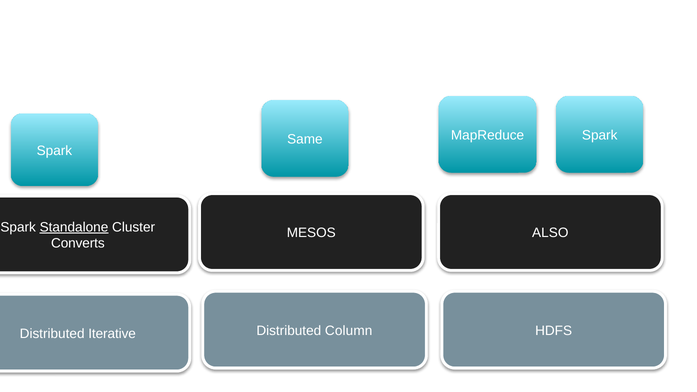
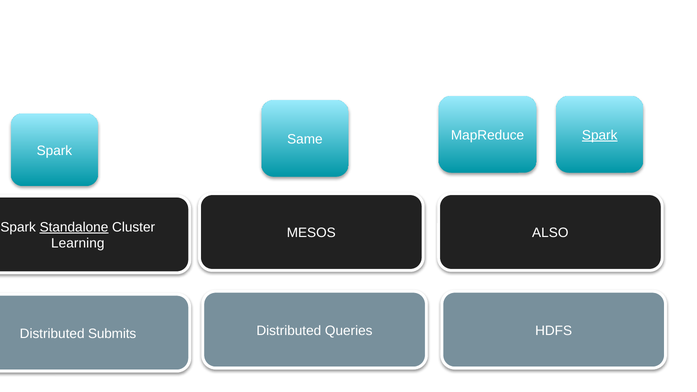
Spark at (600, 135) underline: none -> present
Converts: Converts -> Learning
Column: Column -> Queries
Iterative: Iterative -> Submits
